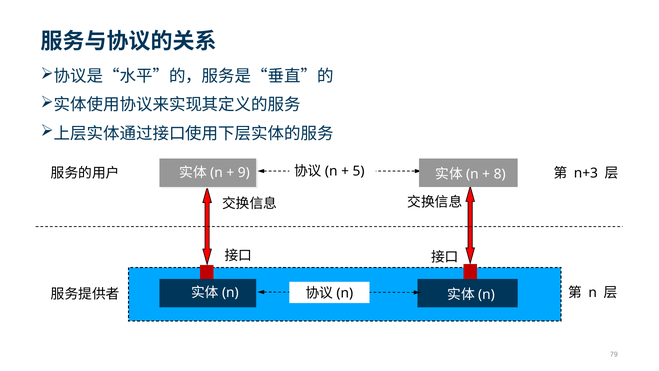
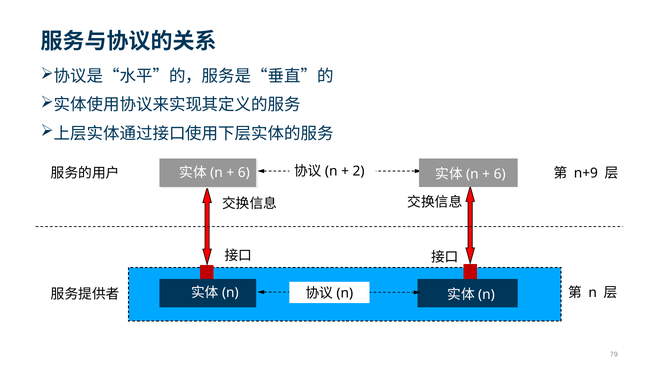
5: 5 -> 2
9 at (244, 173): 9 -> 6
n+3: n+3 -> n+9
8 at (500, 174): 8 -> 6
